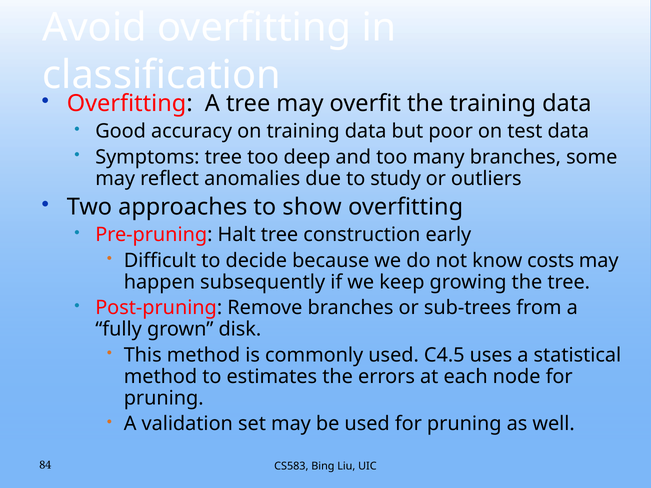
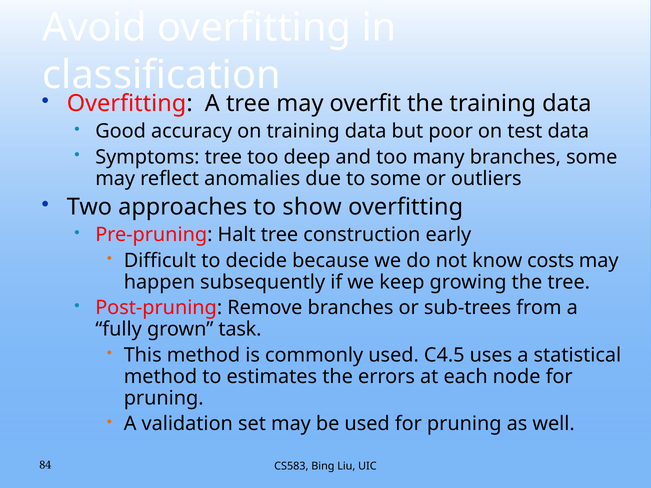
to study: study -> some
disk: disk -> task
